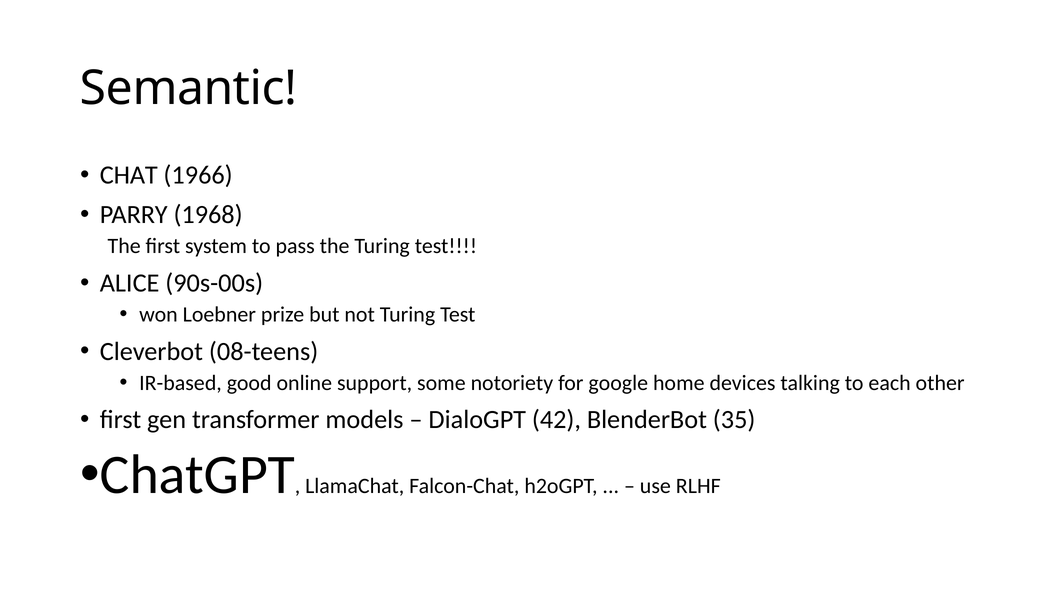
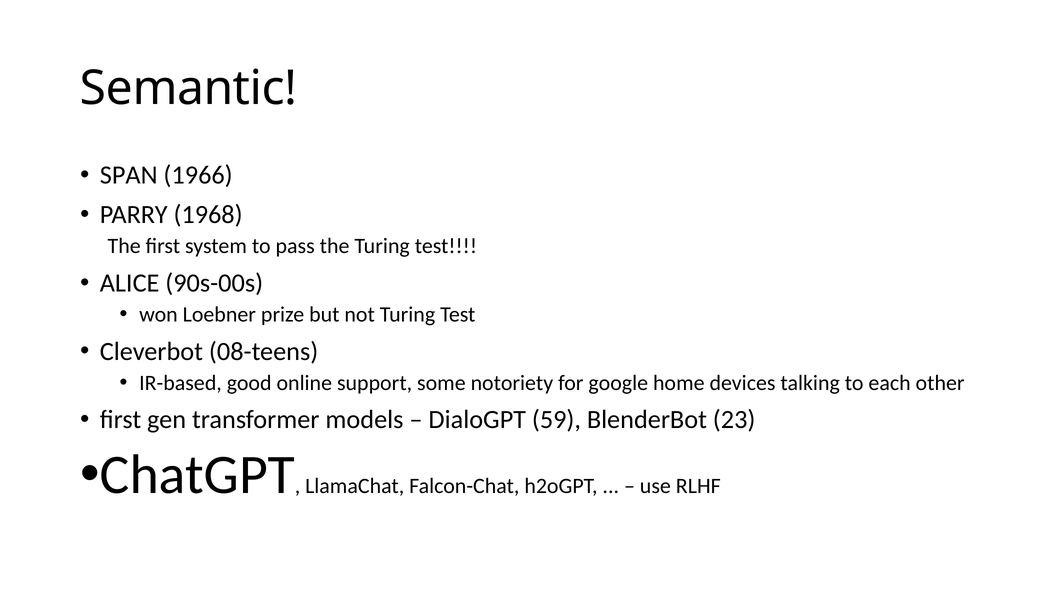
CHAT: CHAT -> SPAN
42: 42 -> 59
35: 35 -> 23
